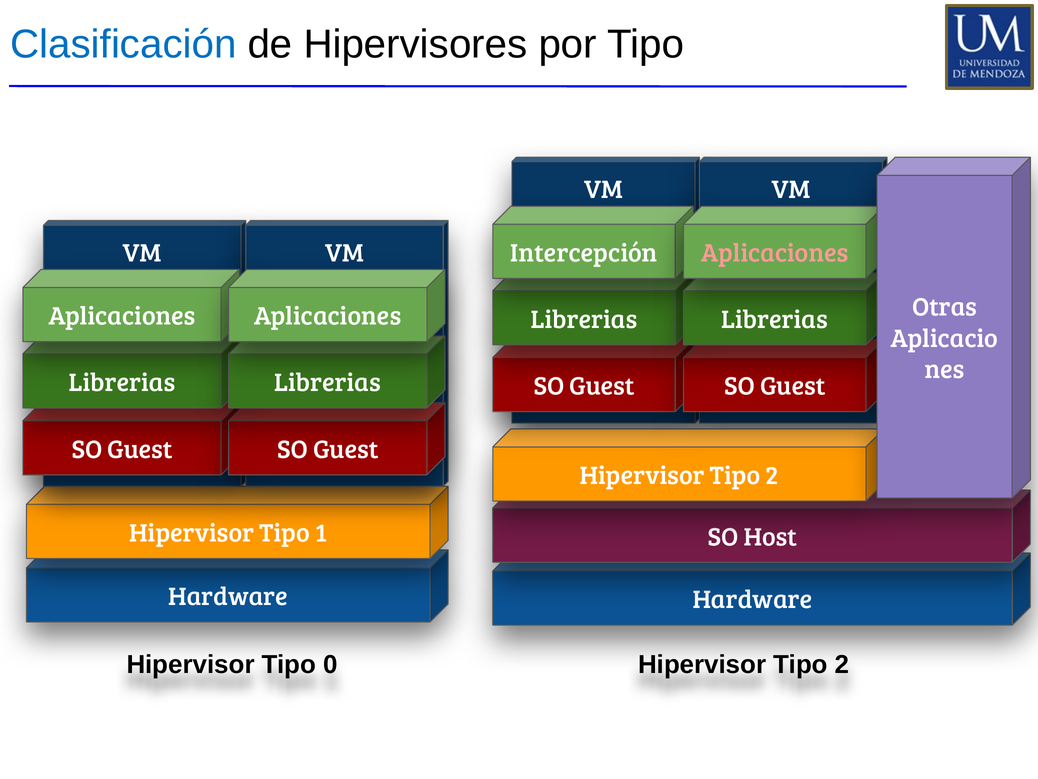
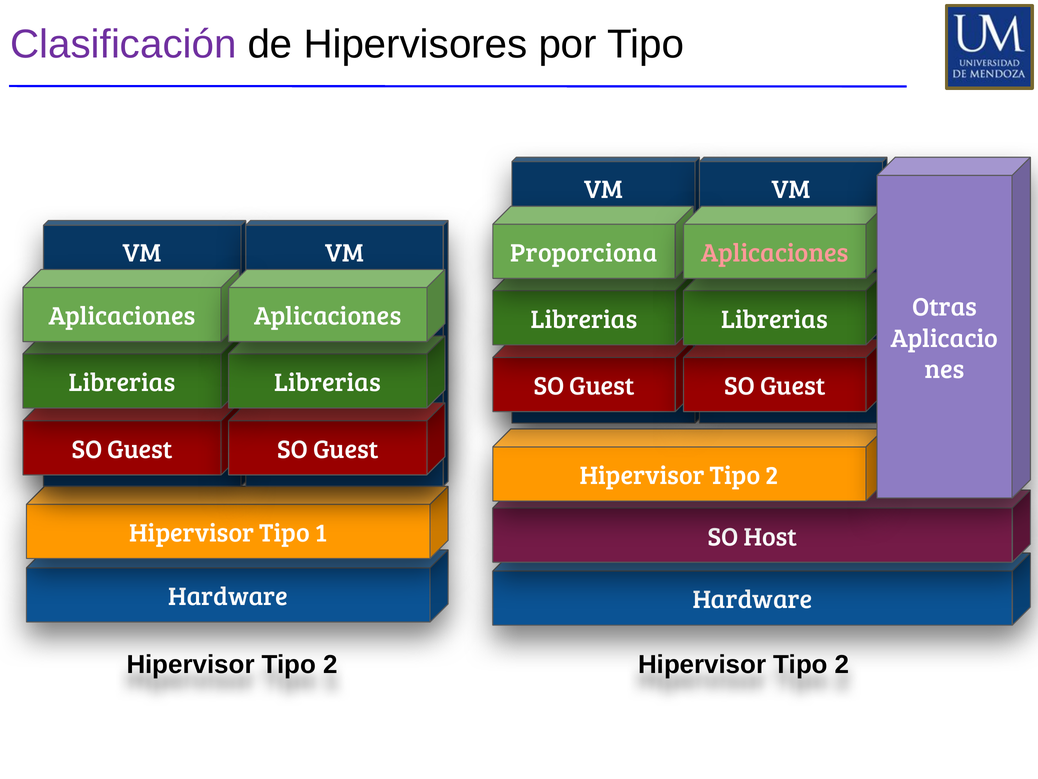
Clasificación colour: blue -> purple
Intercepción: Intercepción -> Proporciona
0 at (331, 664): 0 -> 2
